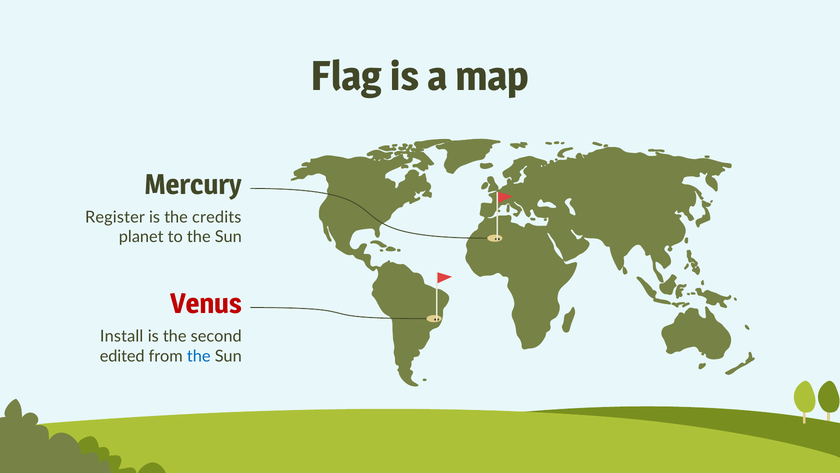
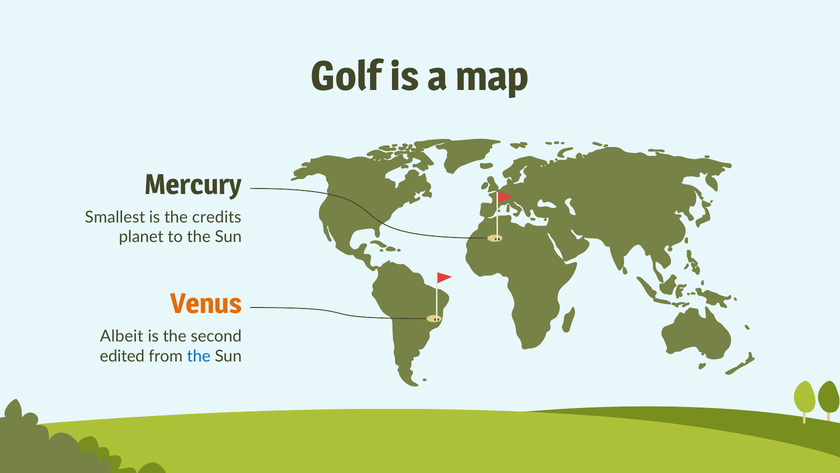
Flag: Flag -> Golf
Register: Register -> Smallest
Venus colour: red -> orange
Install: Install -> Albeit
